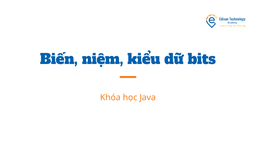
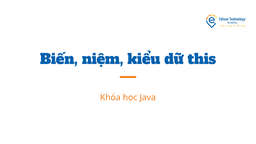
bits: bits -> this
